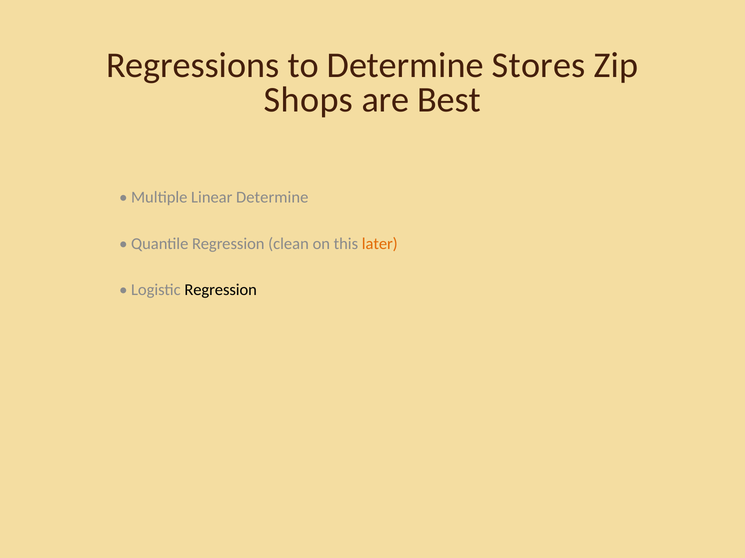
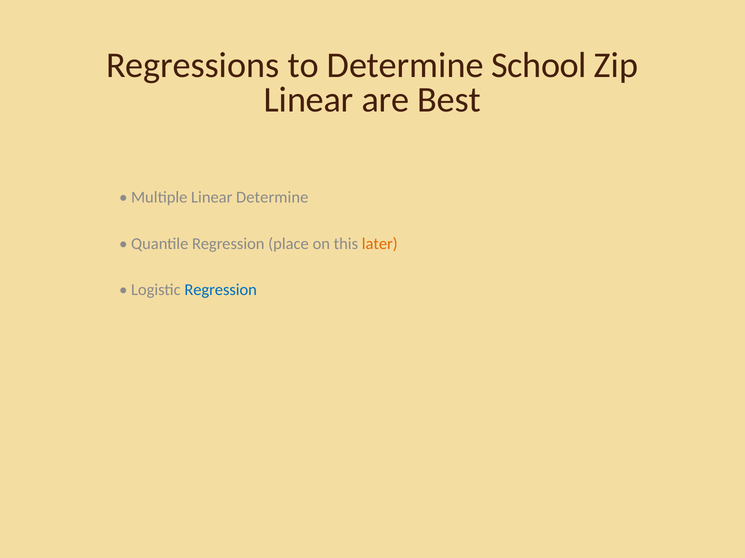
Stores: Stores -> School
Shops at (308, 100): Shops -> Linear
clean: clean -> place
Regression at (221, 290) colour: black -> blue
